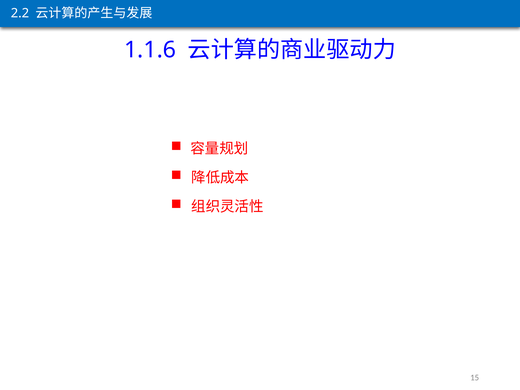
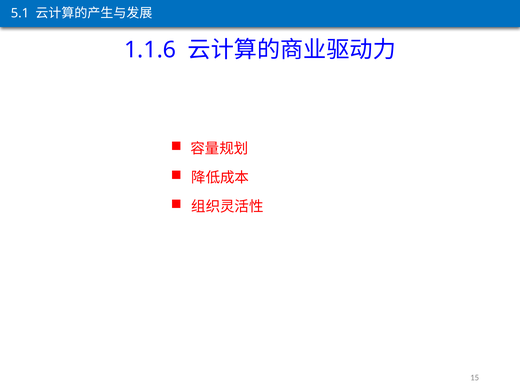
2.2: 2.2 -> 5.1
